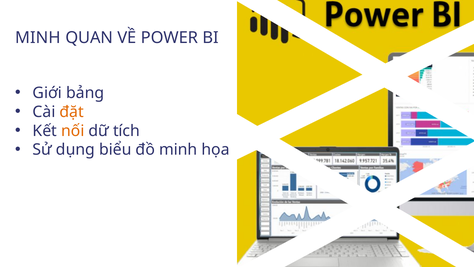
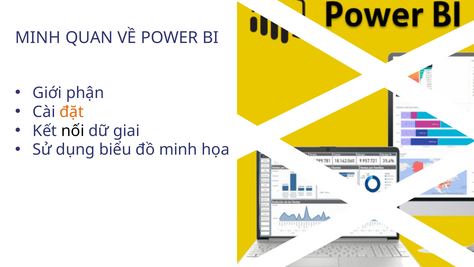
bảng: bảng -> phận
nối colour: orange -> black
tích: tích -> giai
